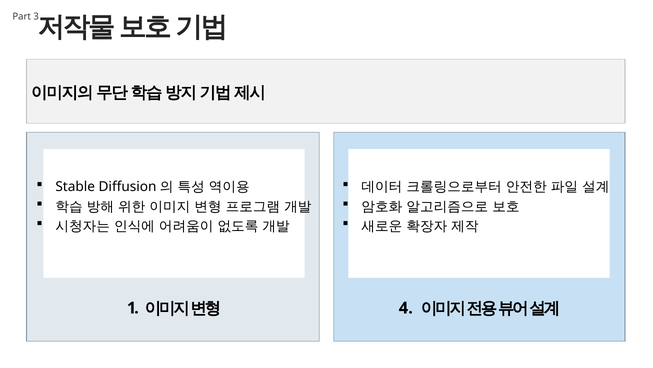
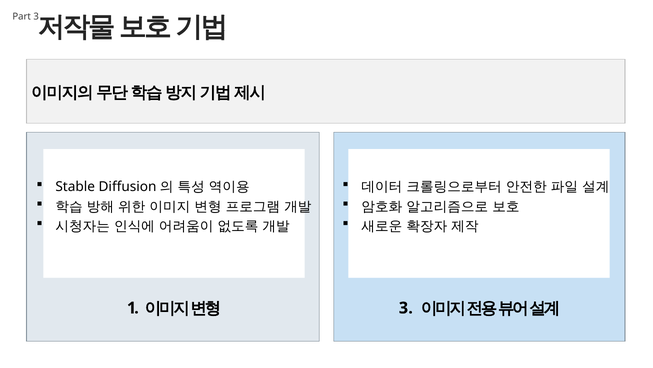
4 at (403, 307): 4 -> 3
